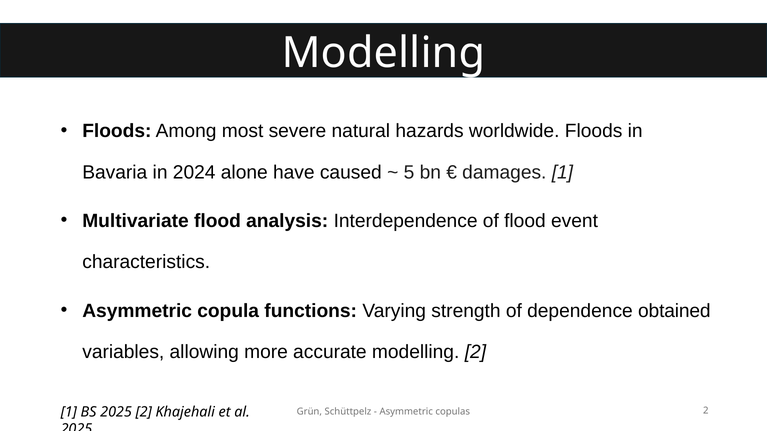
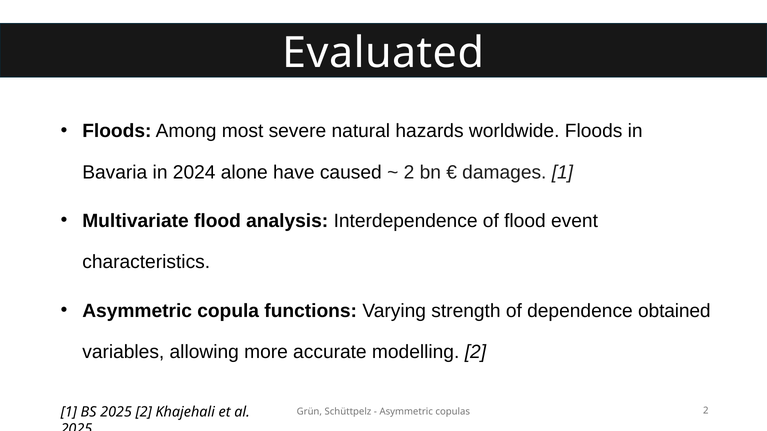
Modelling at (383, 53): Modelling -> Evaluated
5 at (409, 172): 5 -> 2
